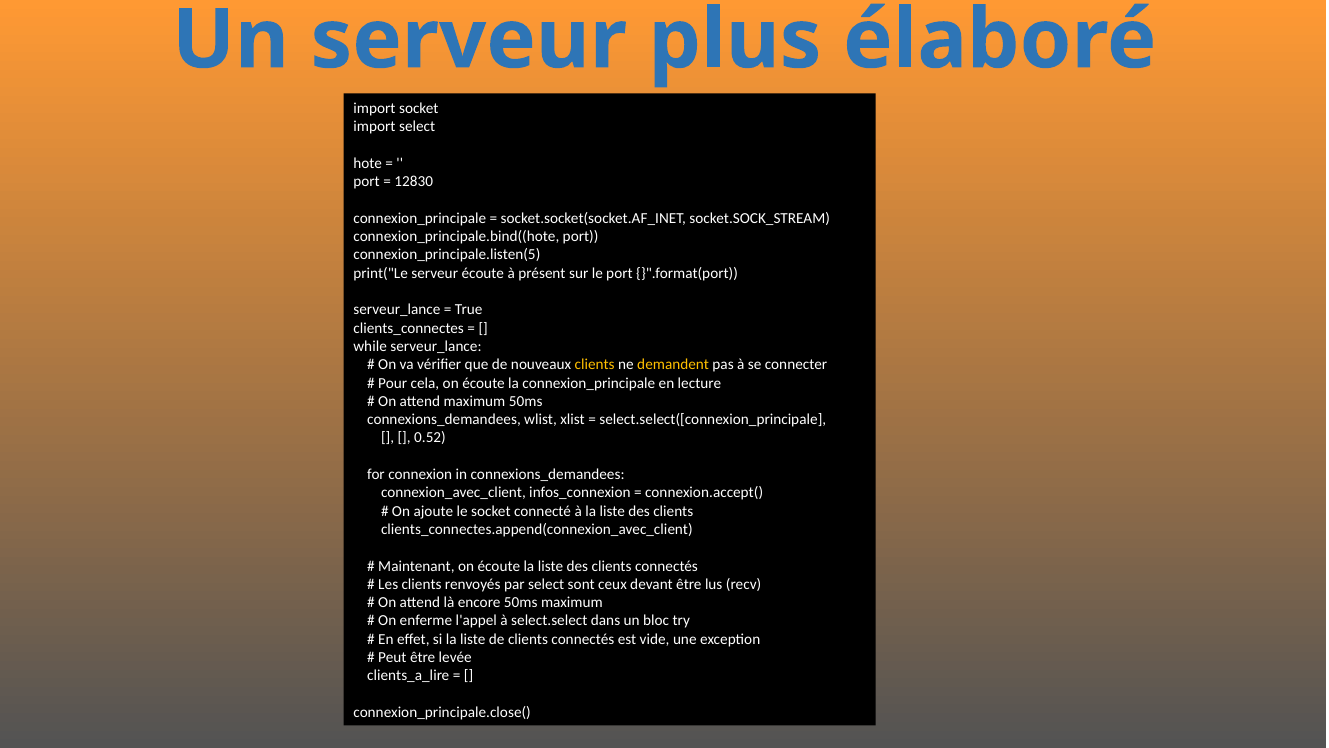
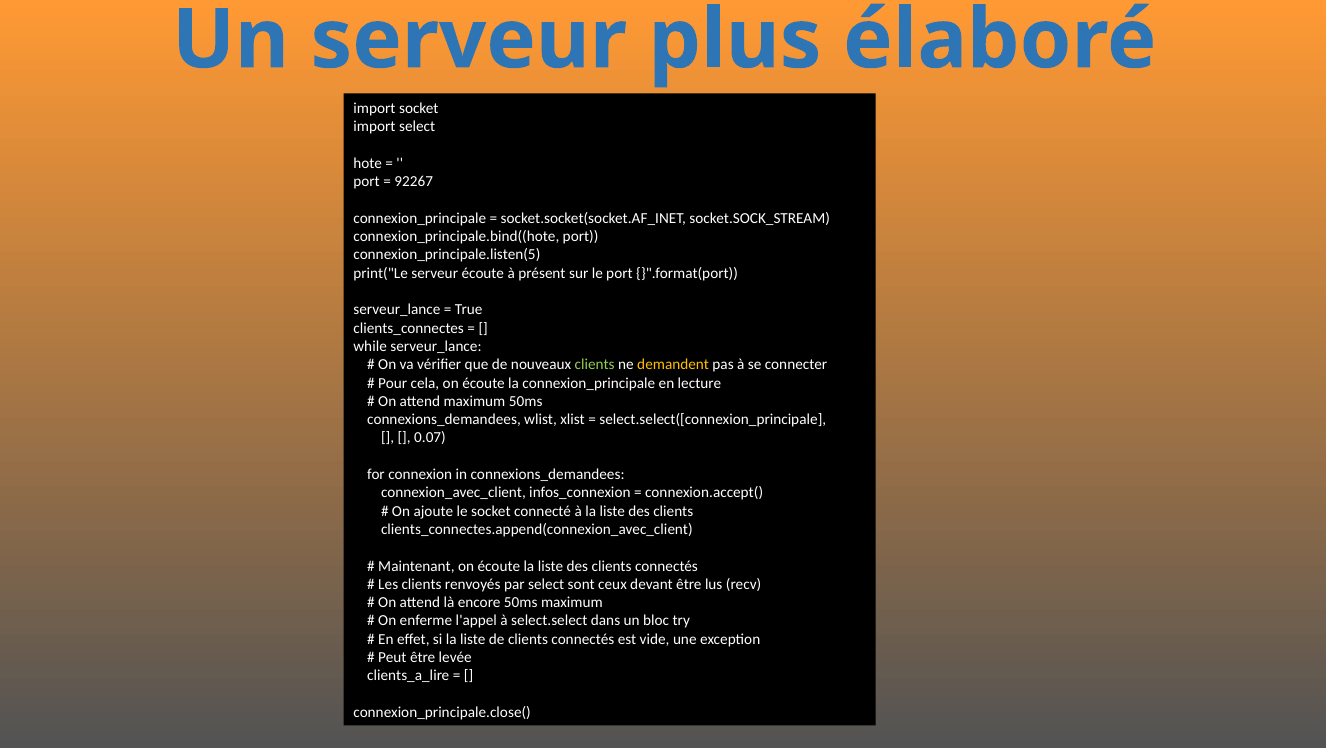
12830: 12830 -> 92267
clients at (595, 365) colour: yellow -> light green
0.52: 0.52 -> 0.07
